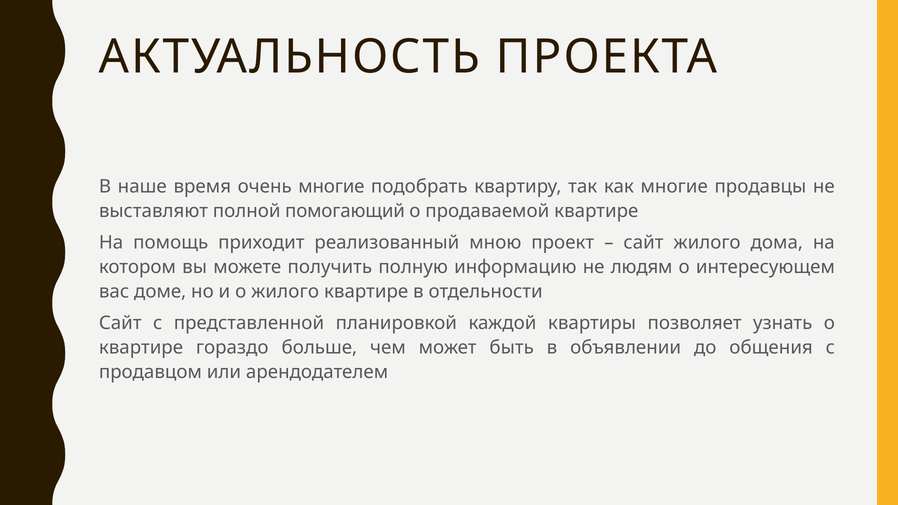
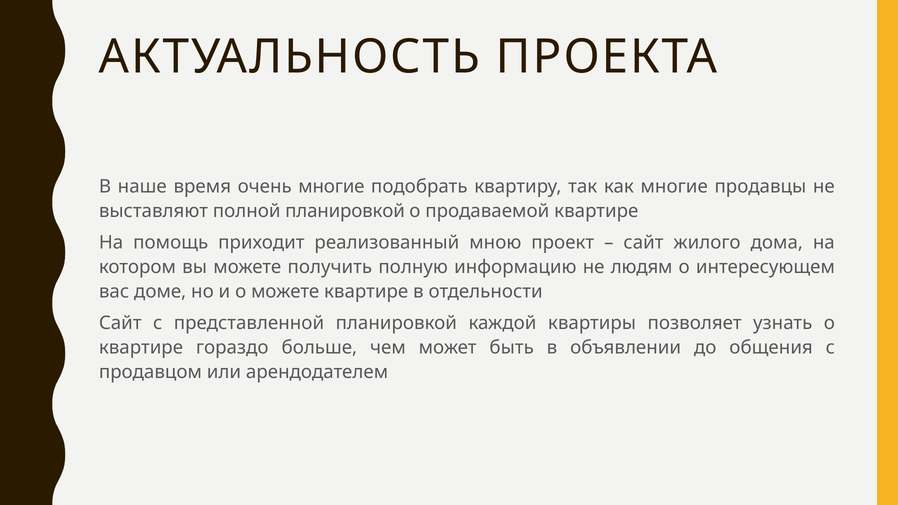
полной помогающий: помогающий -> планировкой
о жилого: жилого -> можете
